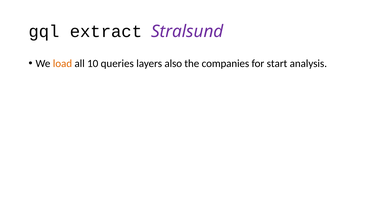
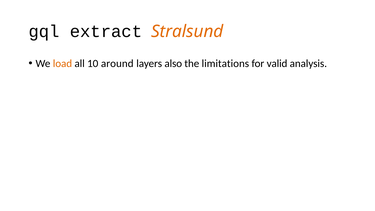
Stralsund colour: purple -> orange
queries: queries -> around
companies: companies -> limitations
start: start -> valid
